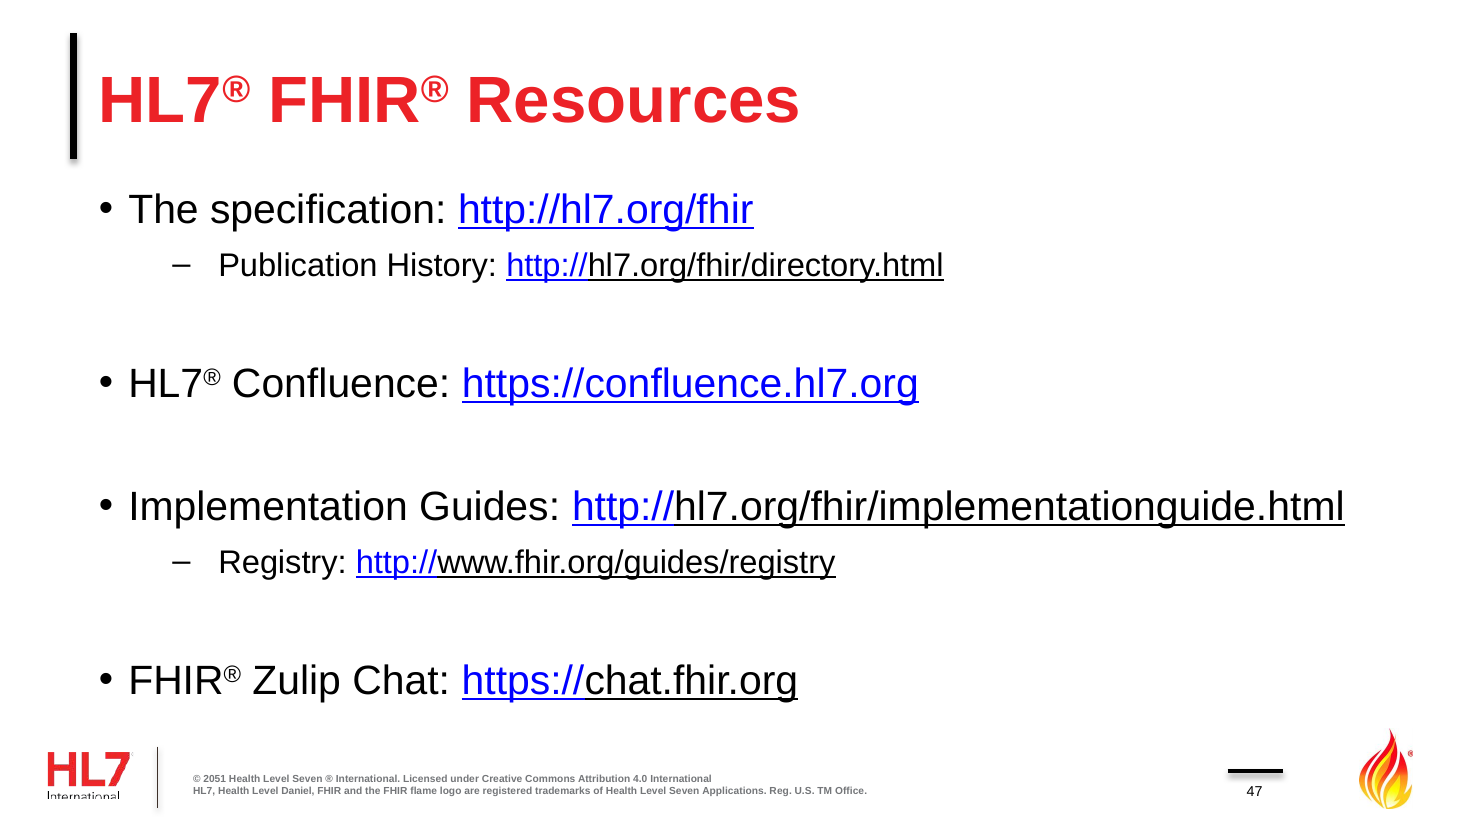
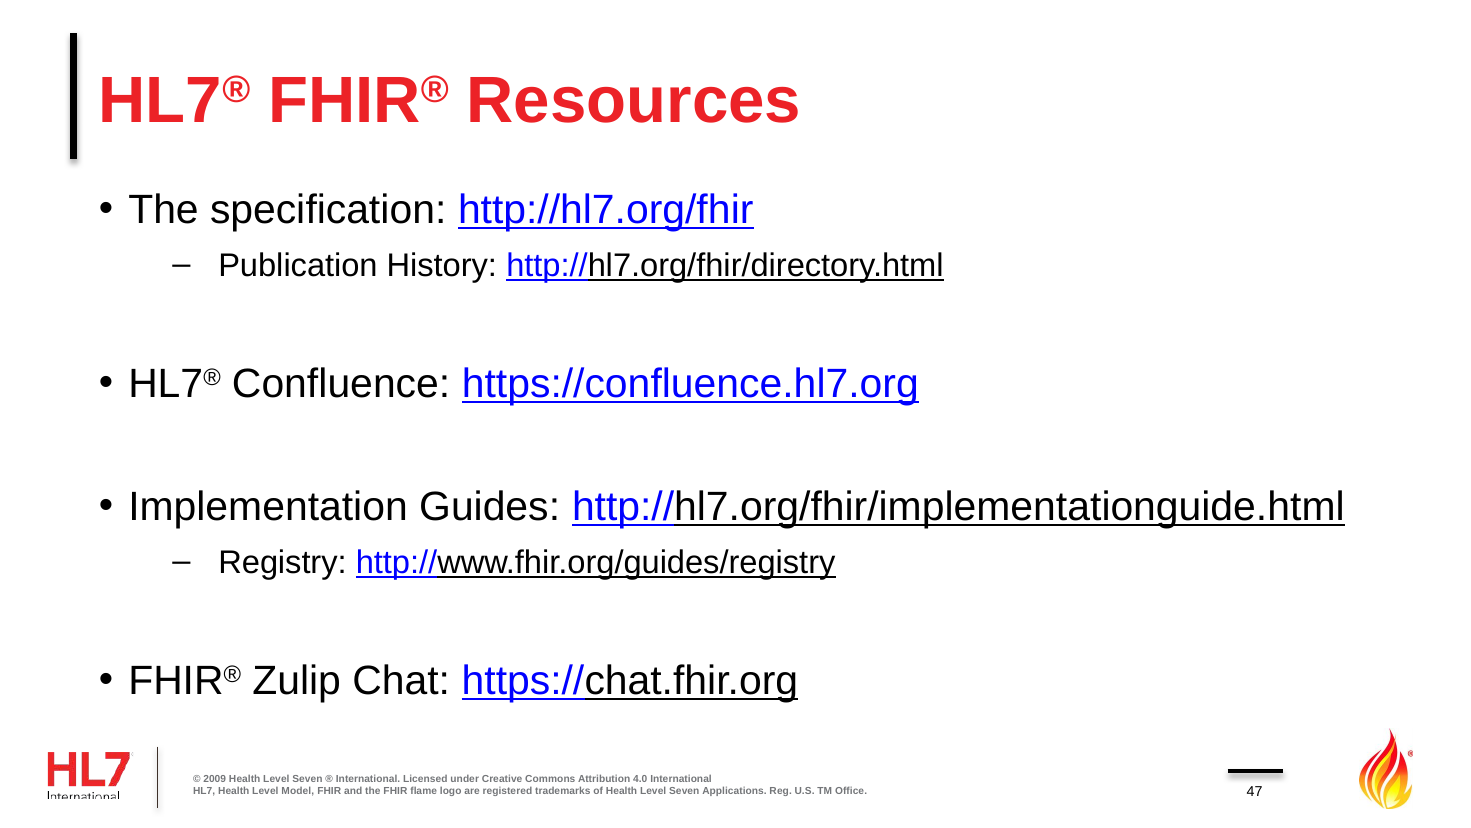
2051: 2051 -> 2009
Daniel: Daniel -> Model
